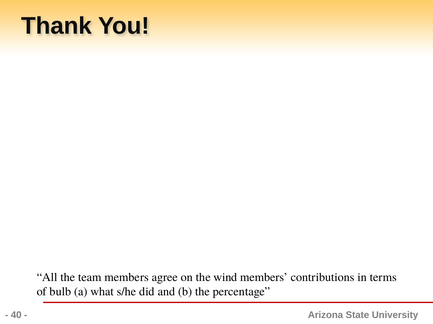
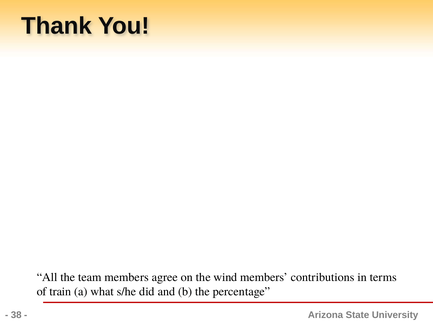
bulb: bulb -> train
40: 40 -> 38
